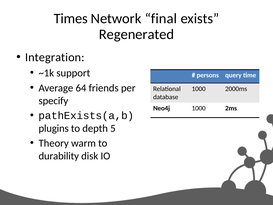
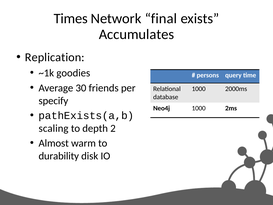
Regenerated: Regenerated -> Accumulates
Integration: Integration -> Replication
support: support -> goodies
64: 64 -> 30
plugins: plugins -> scaling
5: 5 -> 2
Theory: Theory -> Almost
